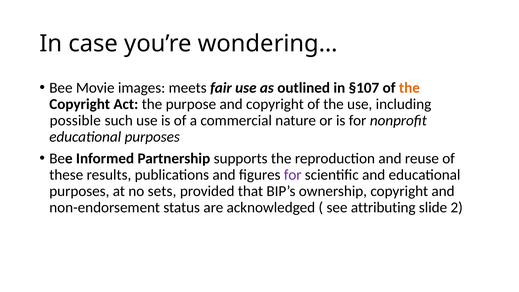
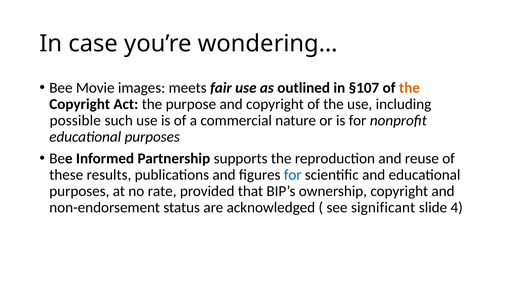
for at (293, 175) colour: purple -> blue
sets: sets -> rate
attributing: attributing -> significant
2: 2 -> 4
